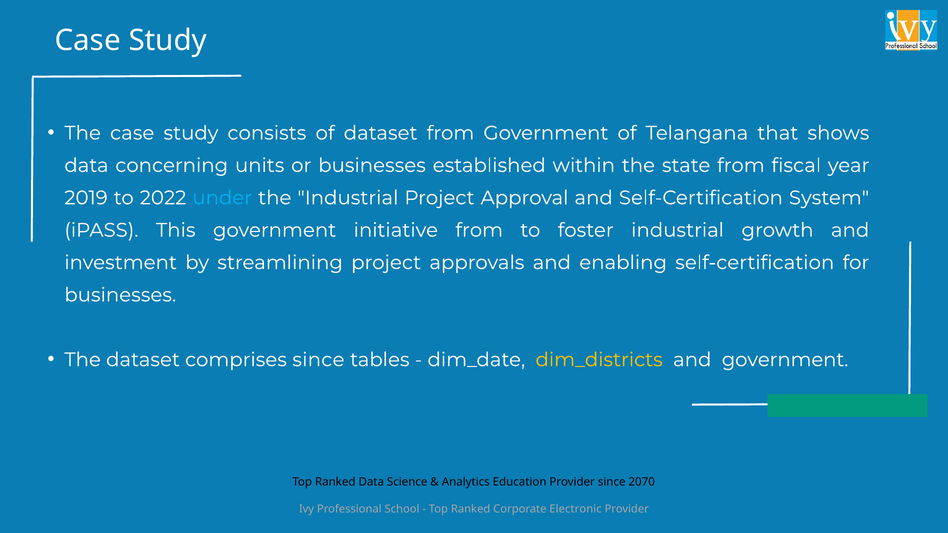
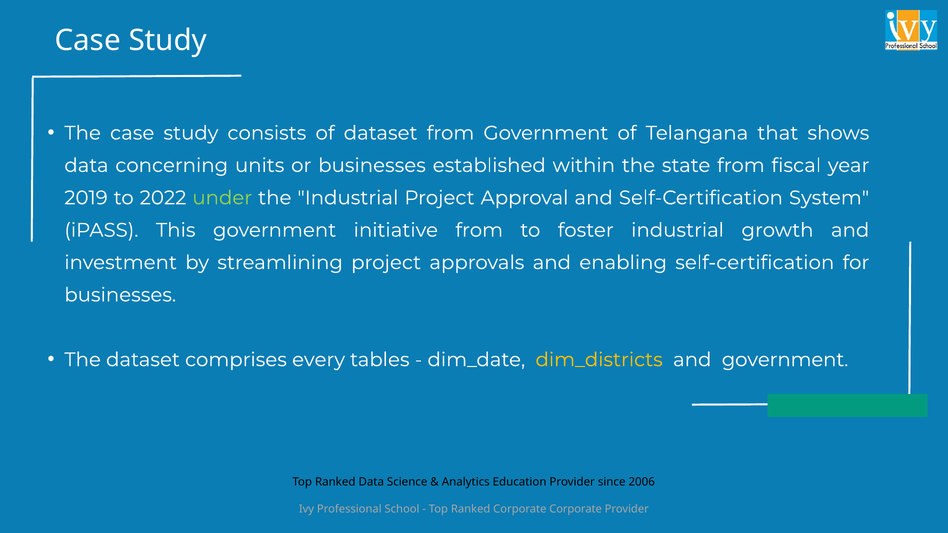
under colour: light blue -> light green
comprises since: since -> every
2070: 2070 -> 2006
Corporate Electronic: Electronic -> Corporate
